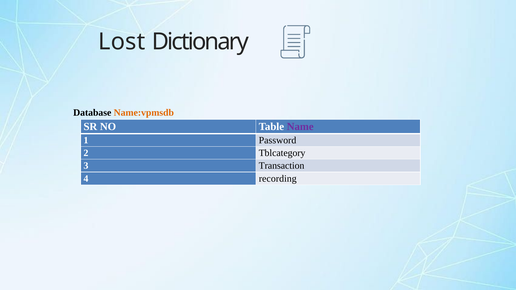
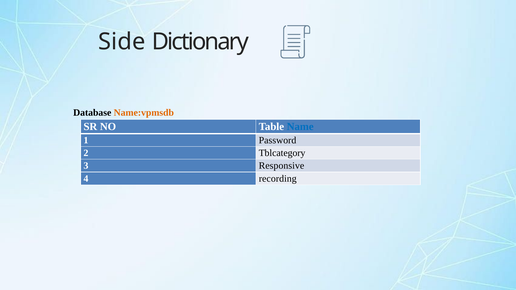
Lost: Lost -> Side
Name colour: purple -> blue
Transaction: Transaction -> Responsive
